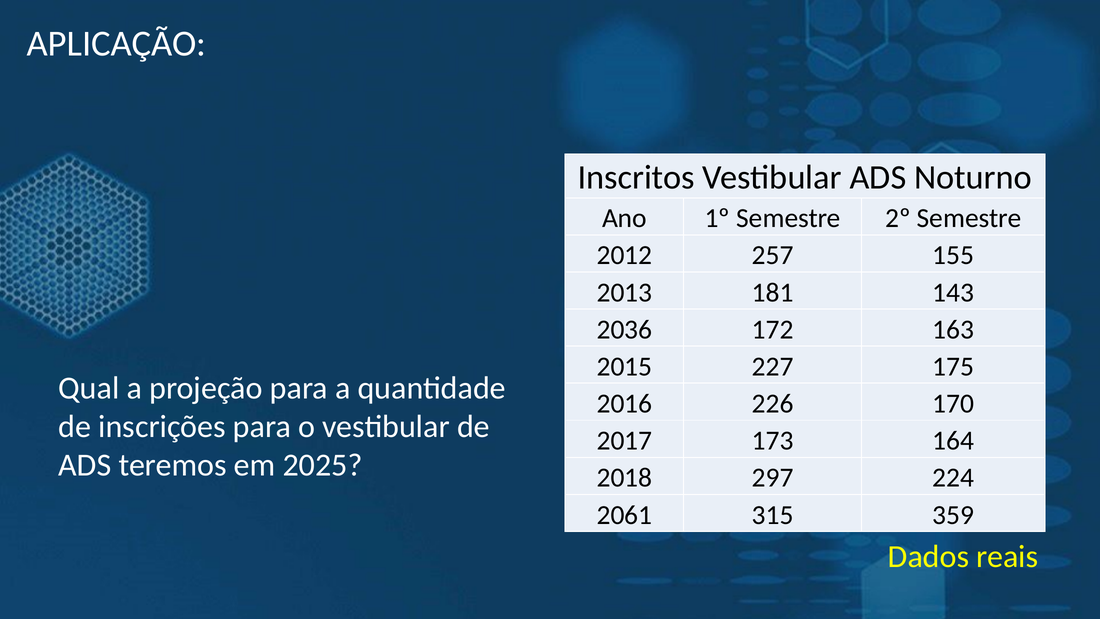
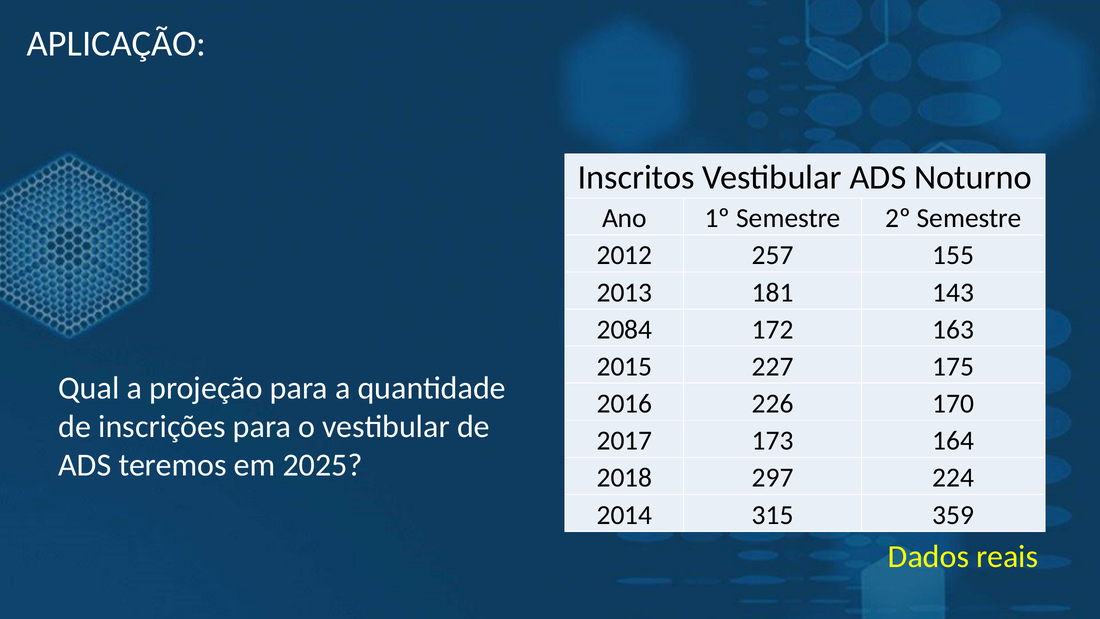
2036: 2036 -> 2084
2061: 2061 -> 2014
